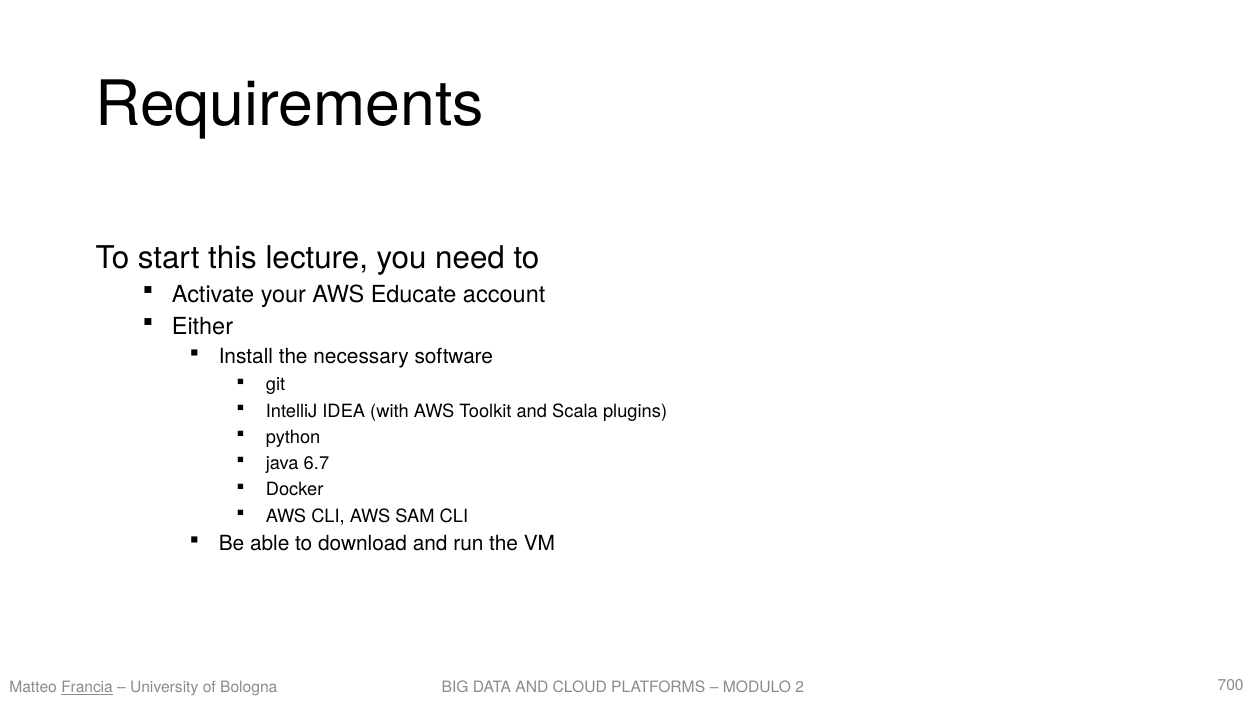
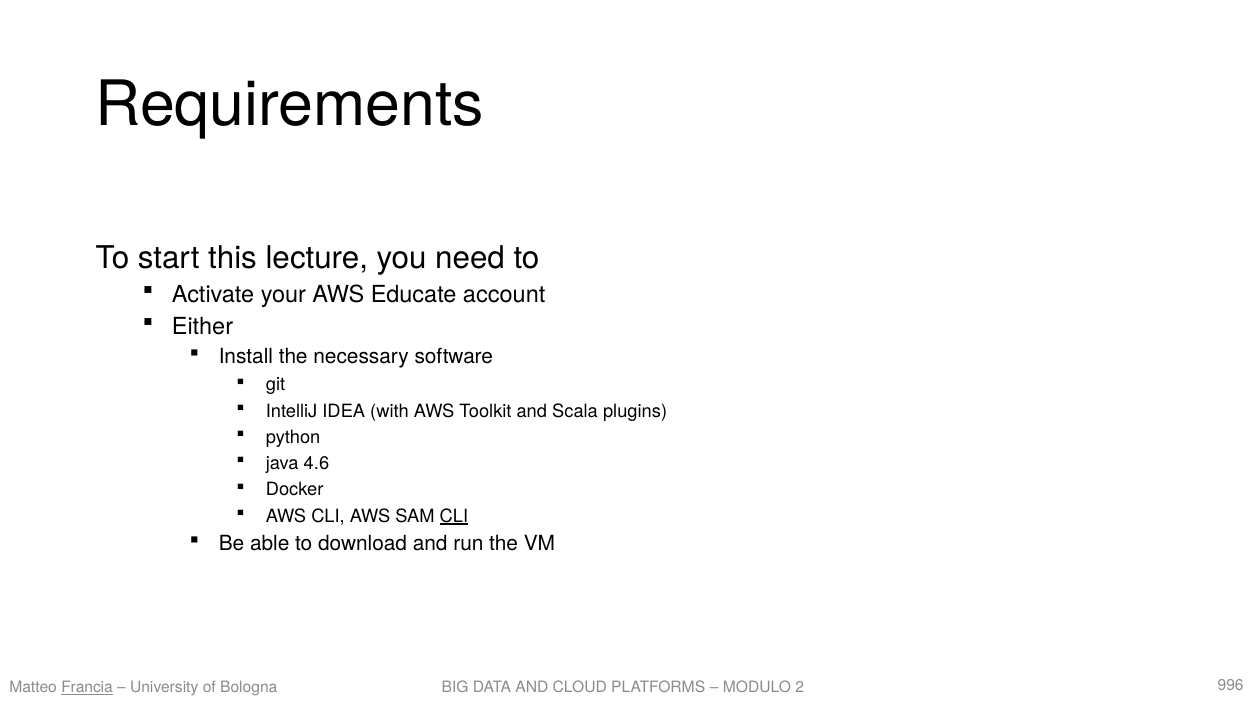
6.7: 6.7 -> 4.6
CLI at (454, 516) underline: none -> present
700: 700 -> 996
